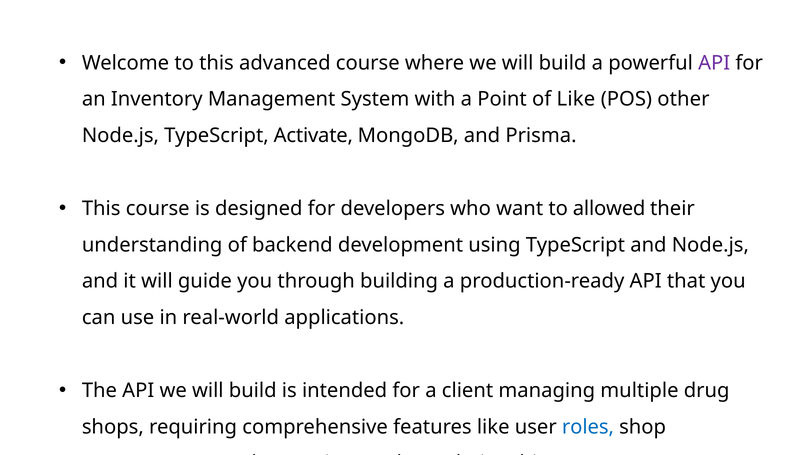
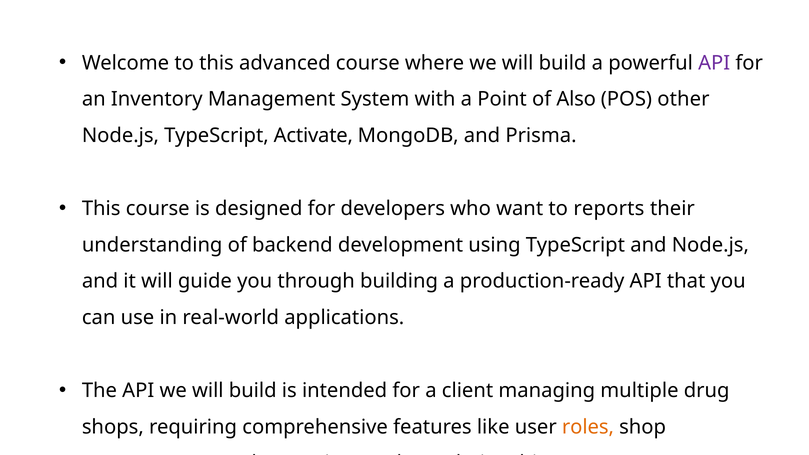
of Like: Like -> Also
allowed: allowed -> reports
roles colour: blue -> orange
